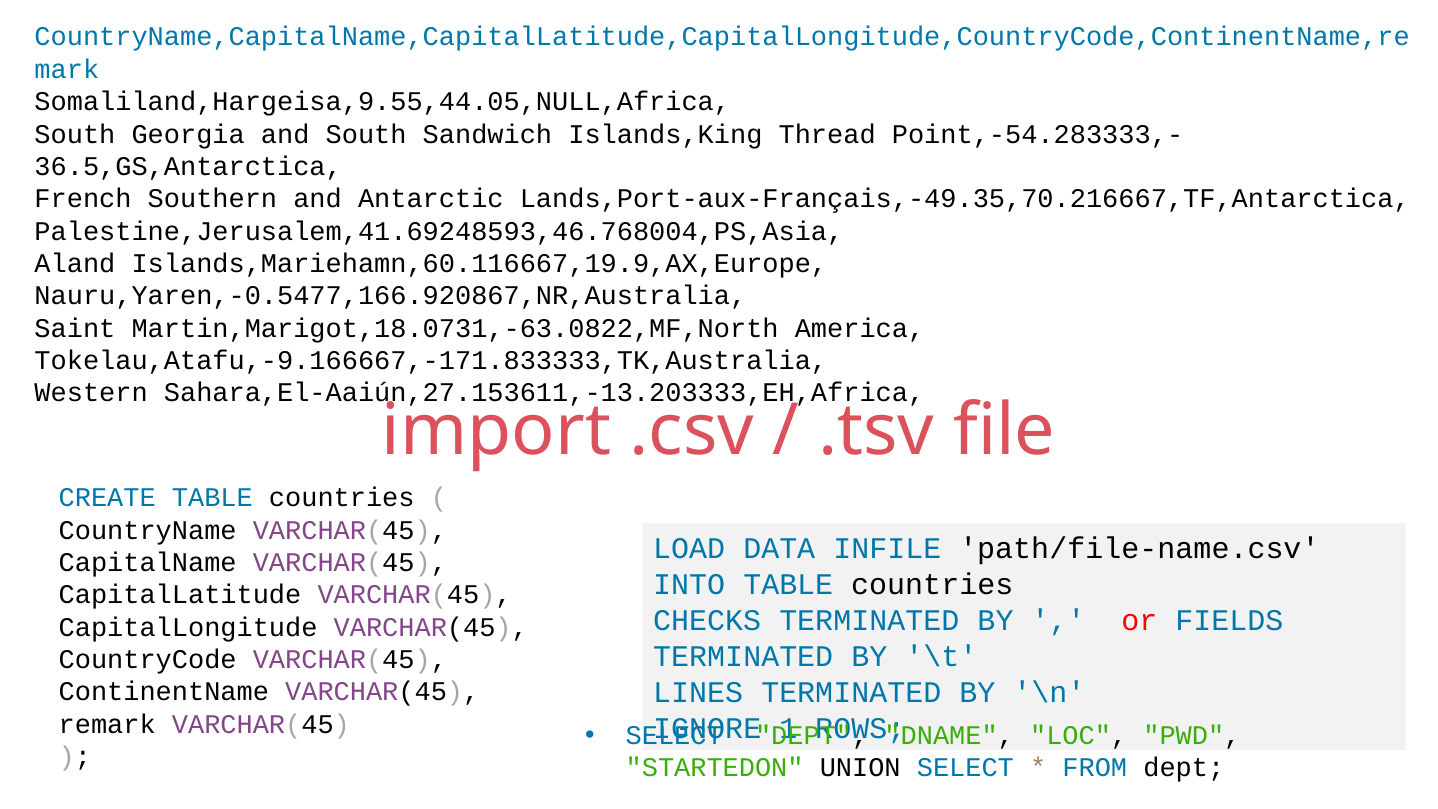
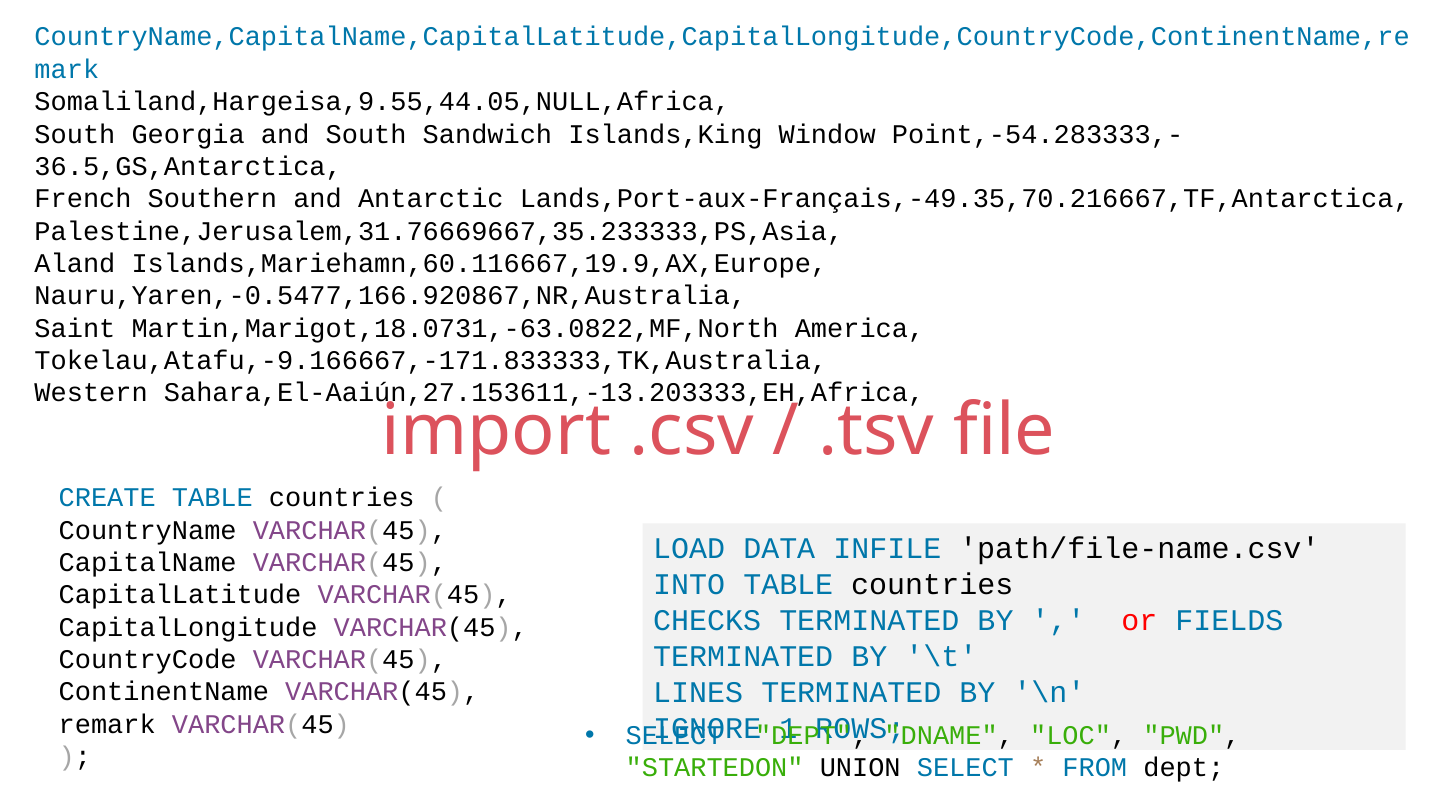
Thread: Thread -> Window
Palestine,Jerusalem,41.69248593,46.768004,PS,Asia: Palestine,Jerusalem,41.69248593,46.768004,PS,Asia -> Palestine,Jerusalem,31.76669667,35.233333,PS,Asia
